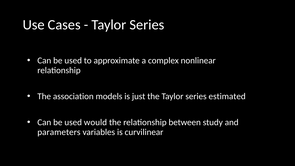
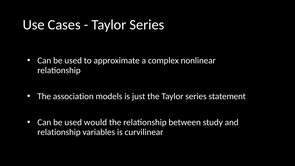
estimated: estimated -> statement
parameters at (59, 132): parameters -> relationship
